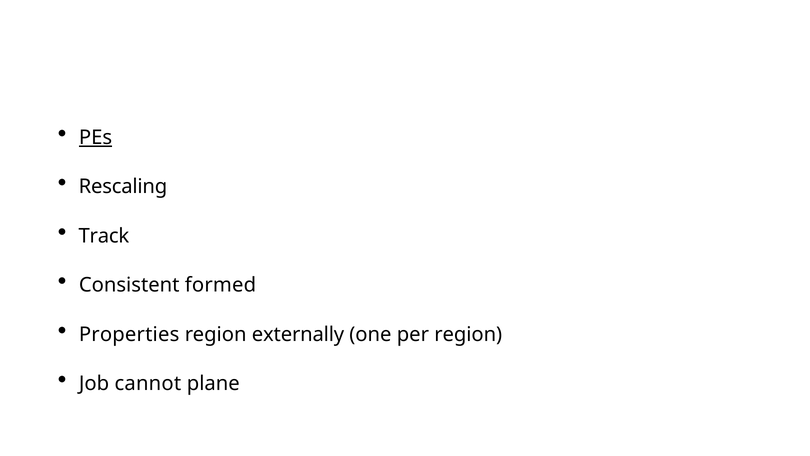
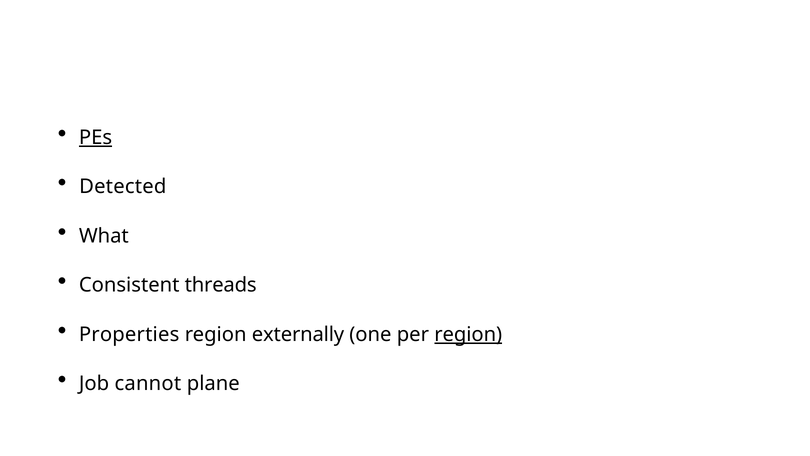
Rescaling: Rescaling -> Detected
Track: Track -> What
formed: formed -> threads
region at (468, 334) underline: none -> present
